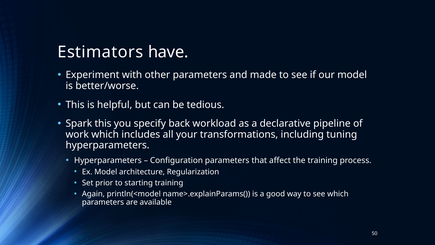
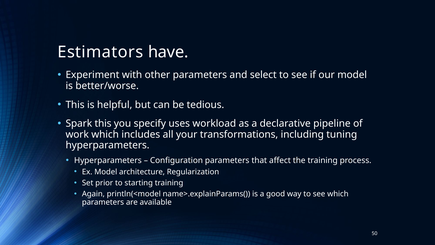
made: made -> select
back: back -> uses
